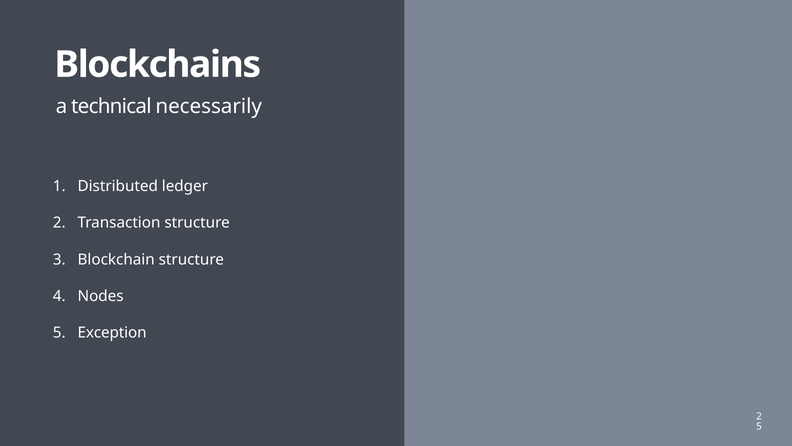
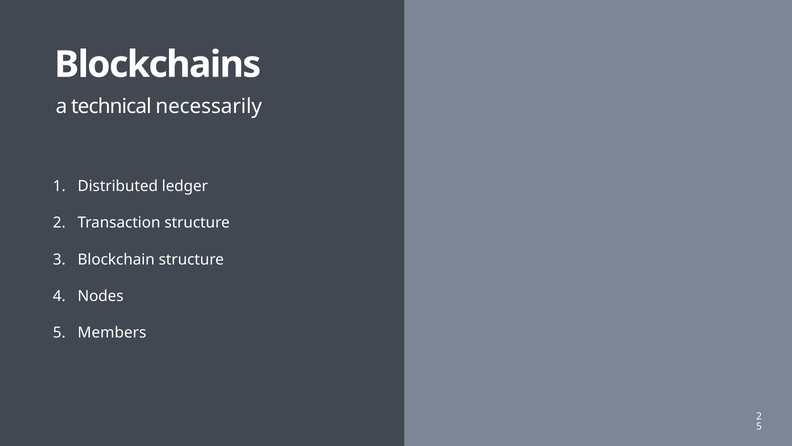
Exception: Exception -> Members
